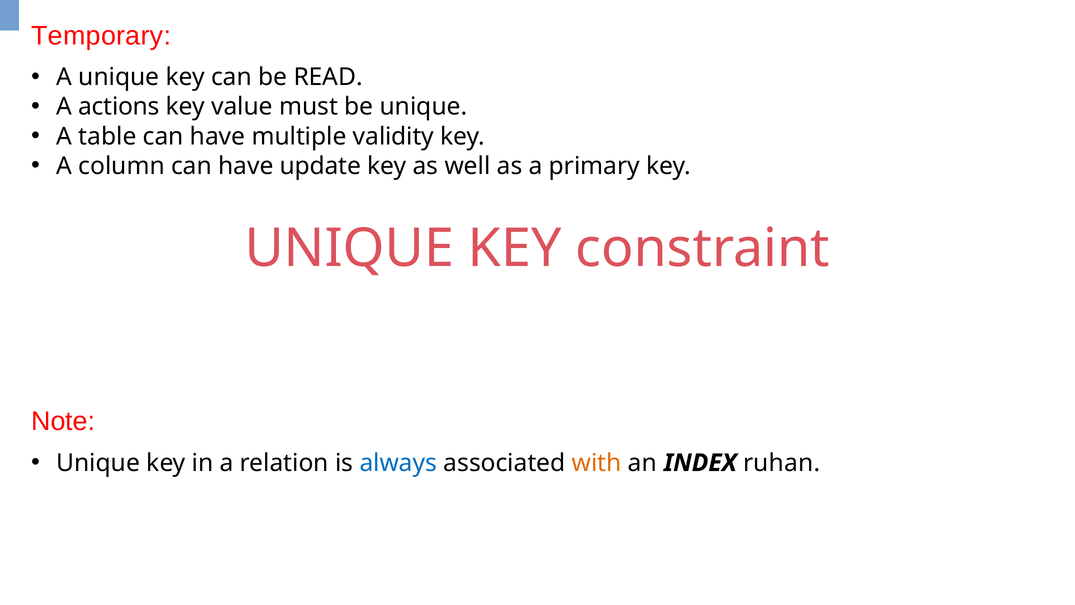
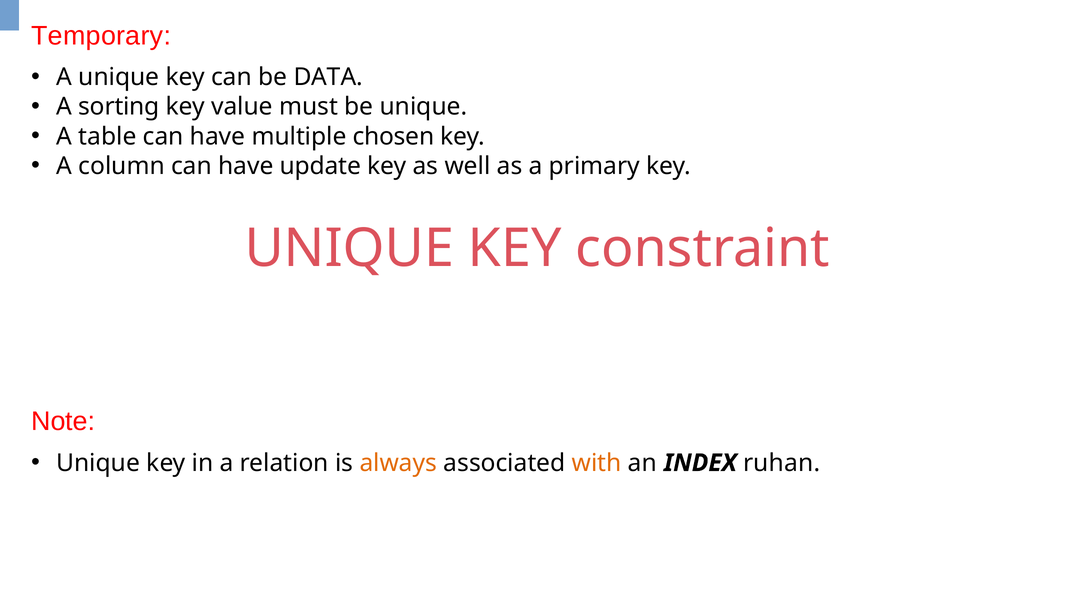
READ: READ -> DATA
actions: actions -> sorting
validity: validity -> chosen
always colour: blue -> orange
